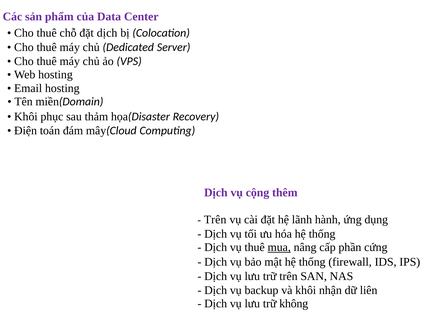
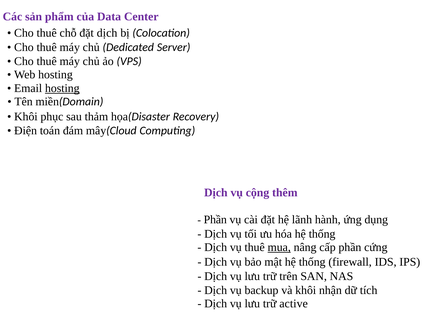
hosting at (62, 88) underline: none -> present
Trên at (215, 219): Trên -> Phần
liên: liên -> tích
không: không -> active
